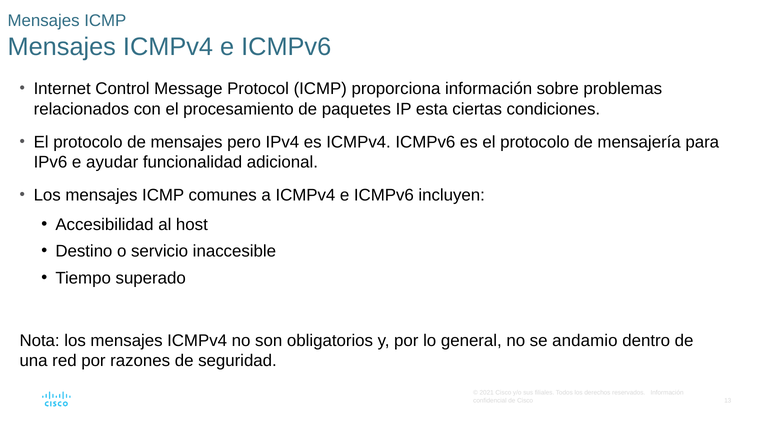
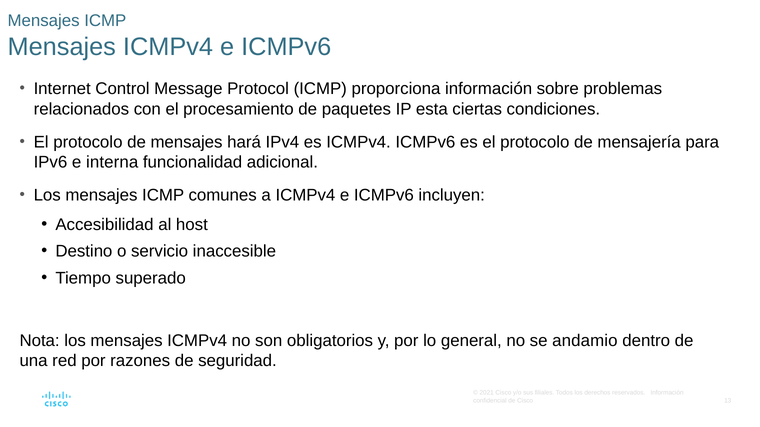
pero: pero -> hará
ayudar: ayudar -> interna
